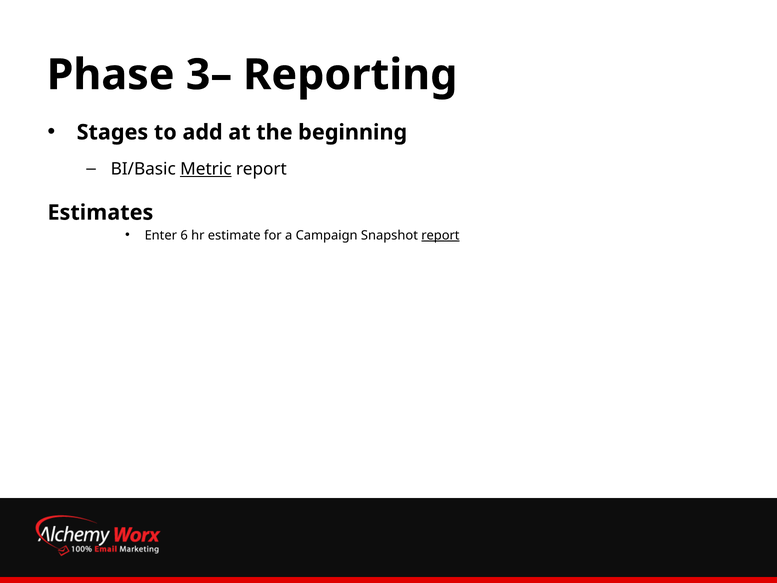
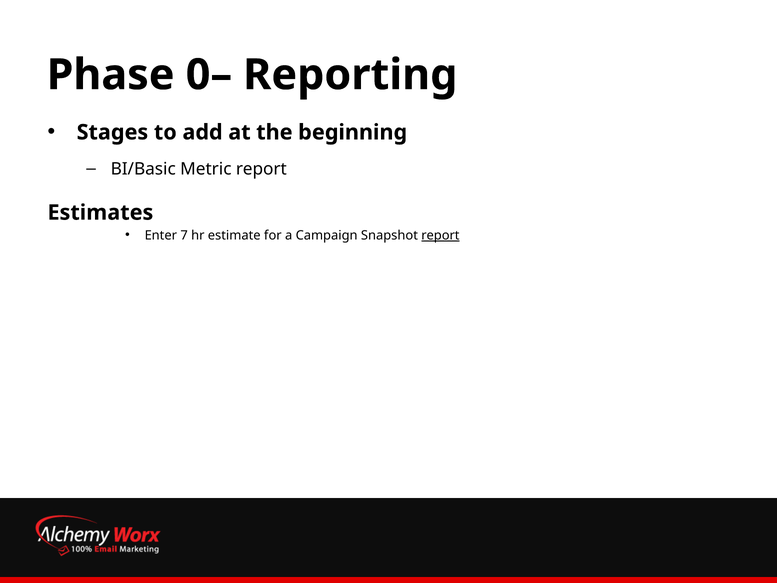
3–: 3– -> 0–
Metric underline: present -> none
6: 6 -> 7
